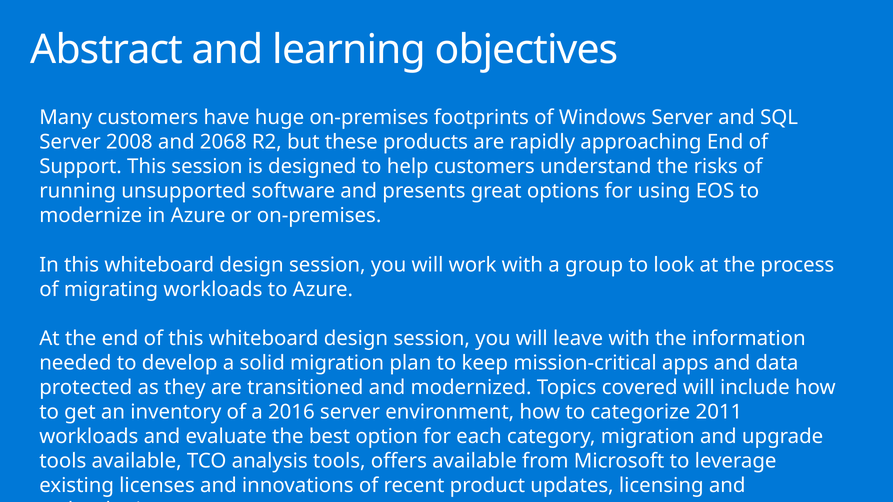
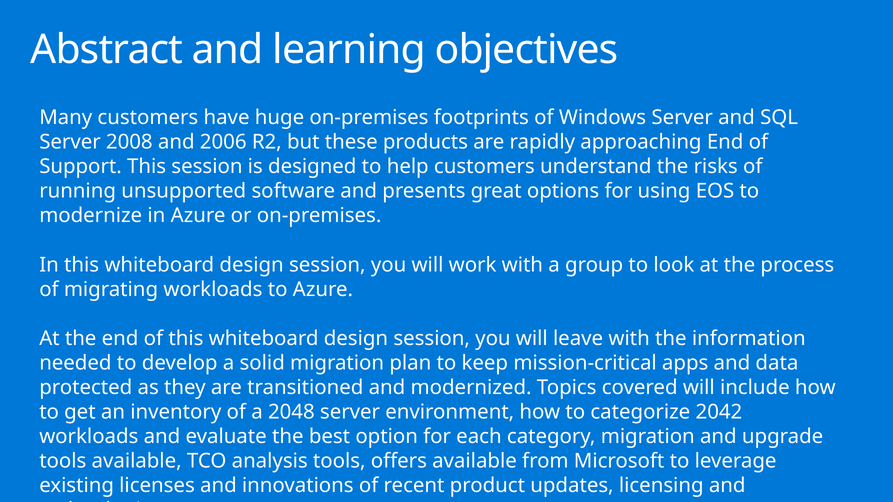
2068: 2068 -> 2006
2016: 2016 -> 2048
2011: 2011 -> 2042
